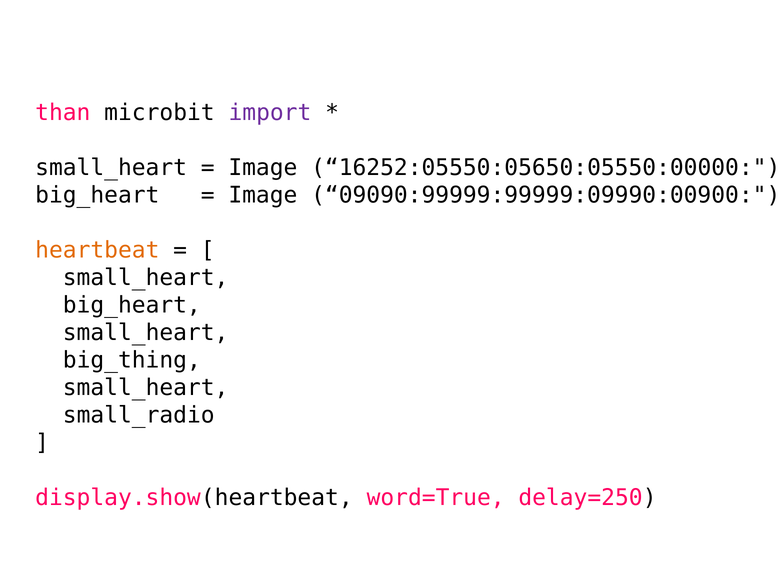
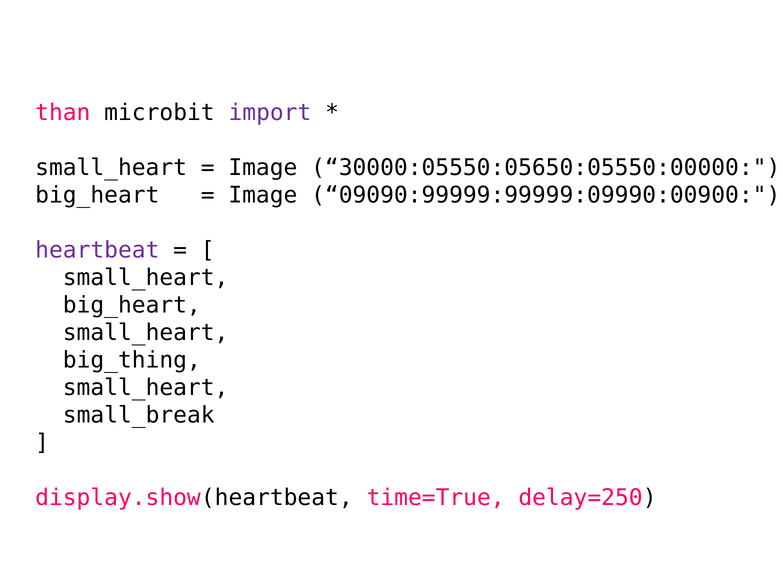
16252:05550:05650:05550:00000: 16252:05550:05650:05550:00000 -> 30000:05550:05650:05550:00000
heartbeat colour: orange -> purple
small_radio: small_radio -> small_break
word=True: word=True -> time=True
